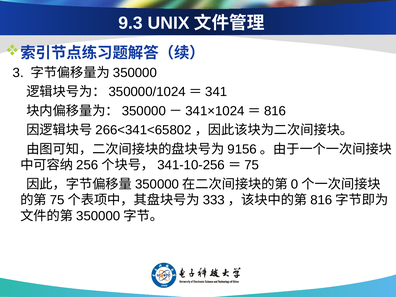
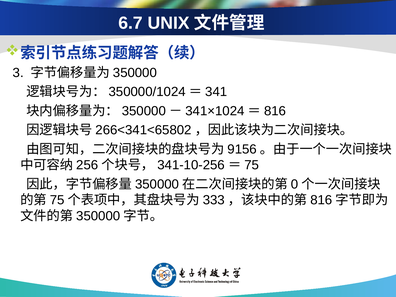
9.3: 9.3 -> 6.7
